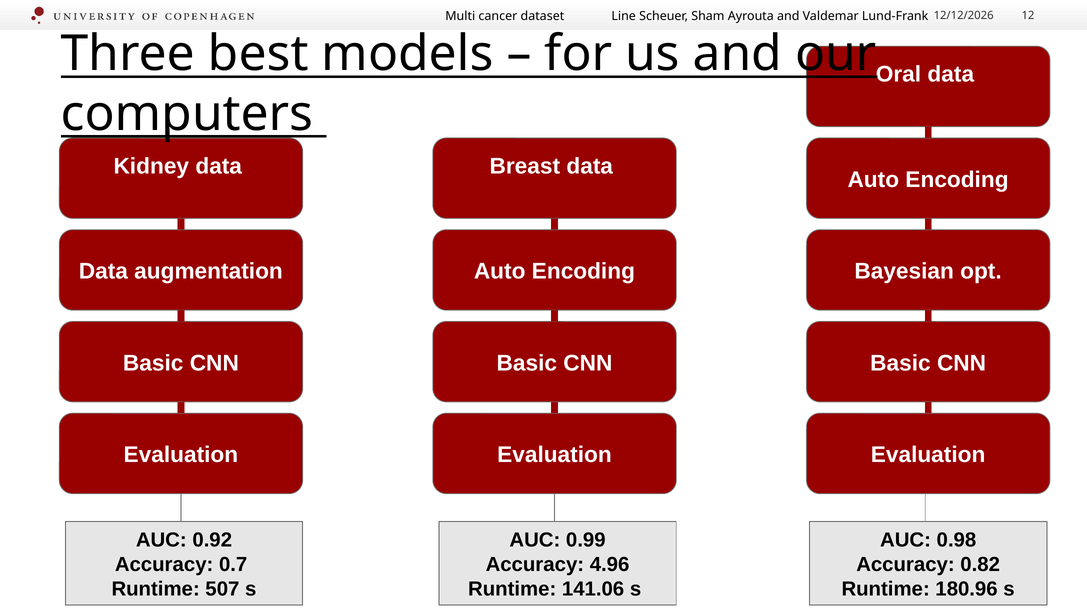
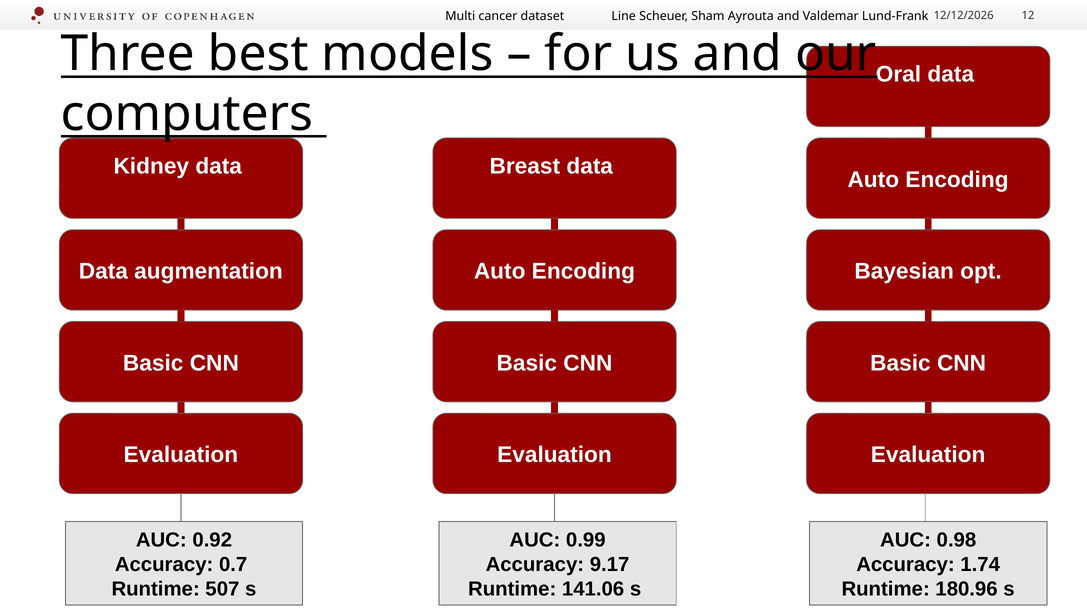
4.96: 4.96 -> 9.17
0.82: 0.82 -> 1.74
